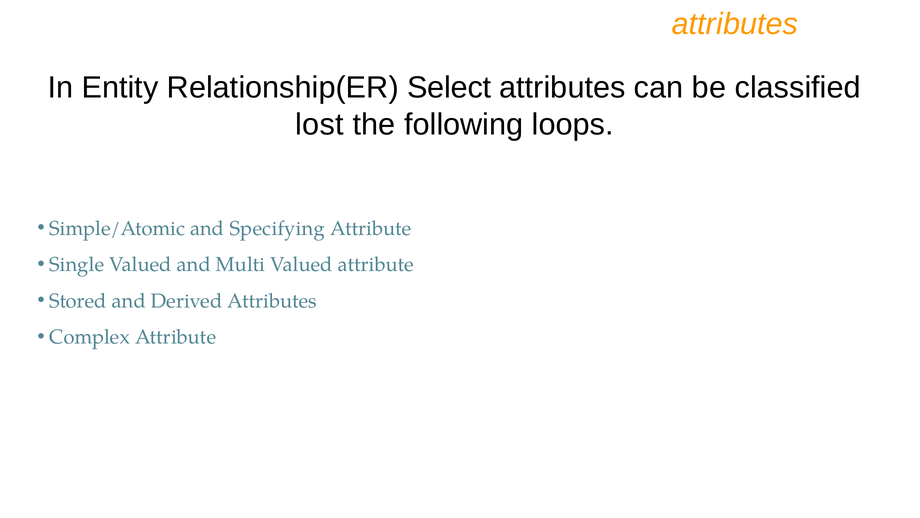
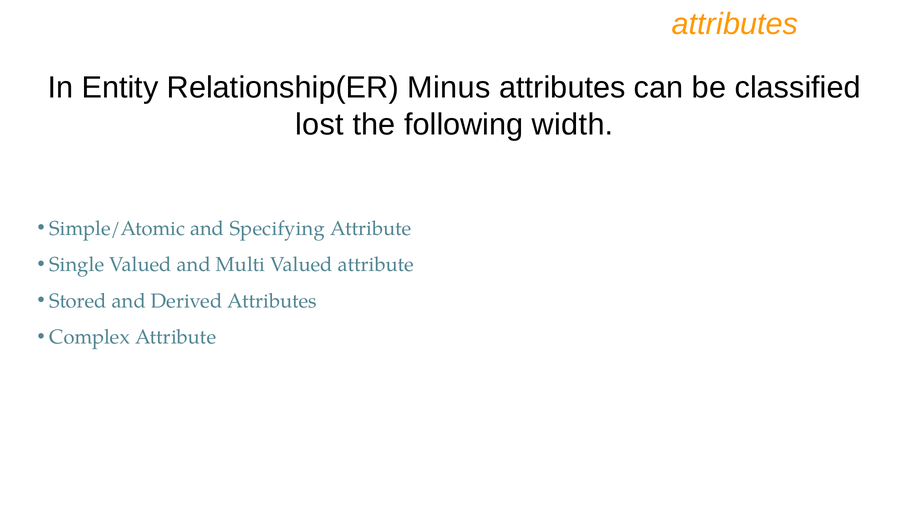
Select: Select -> Minus
loops: loops -> width
